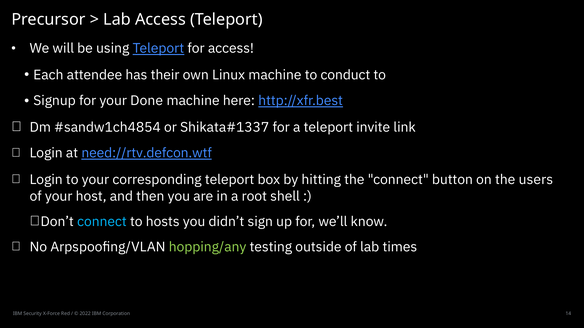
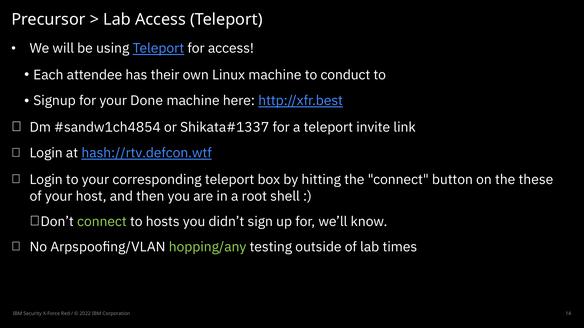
need://rtv.defcon.wtf: need://rtv.defcon.wtf -> hash://rtv.defcon.wtf
users: users -> these
connect at (102, 222) colour: light blue -> light green
